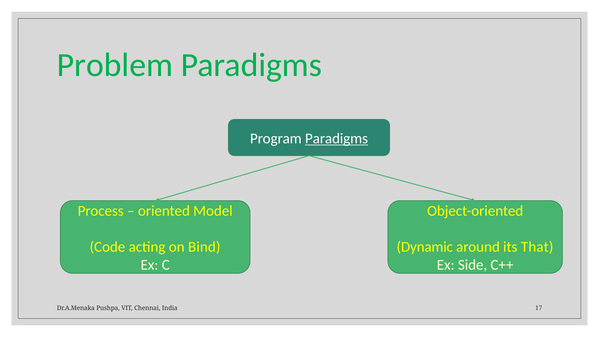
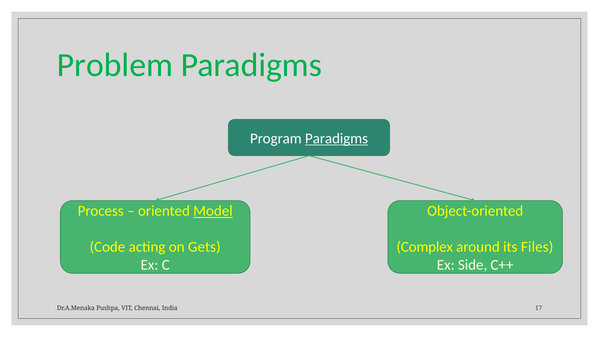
Model underline: none -> present
Bind: Bind -> Gets
Dynamic: Dynamic -> Complex
That: That -> Files
